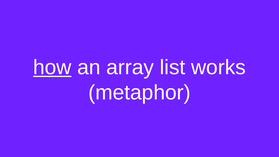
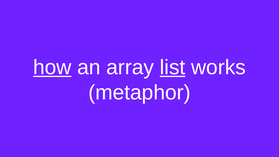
list underline: none -> present
